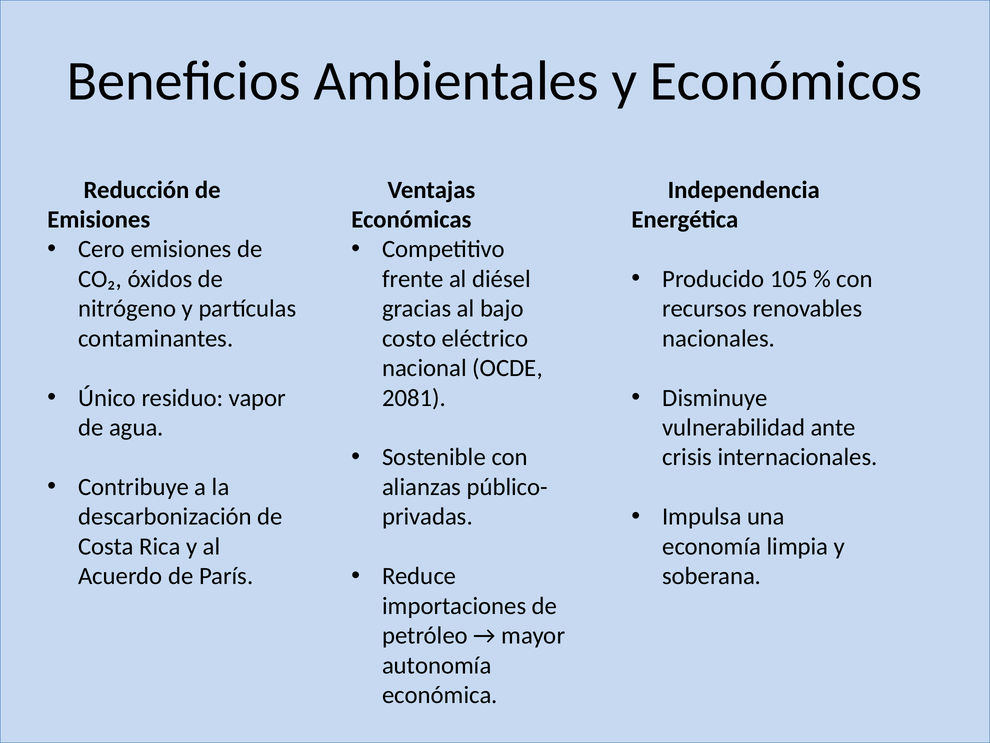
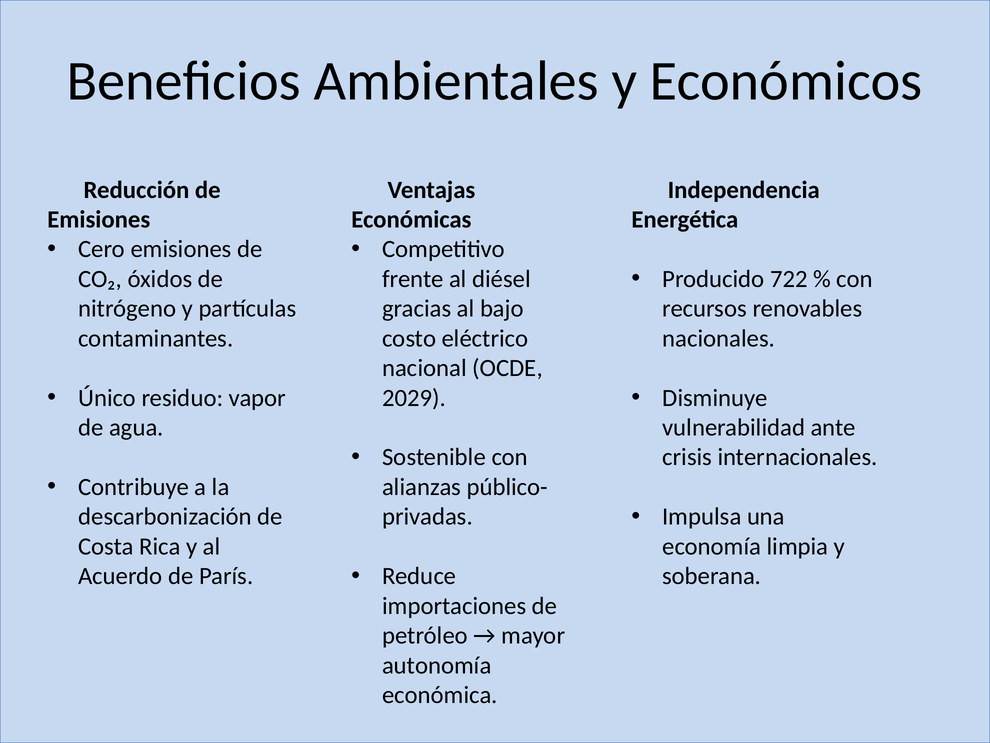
105: 105 -> 722
2081: 2081 -> 2029
